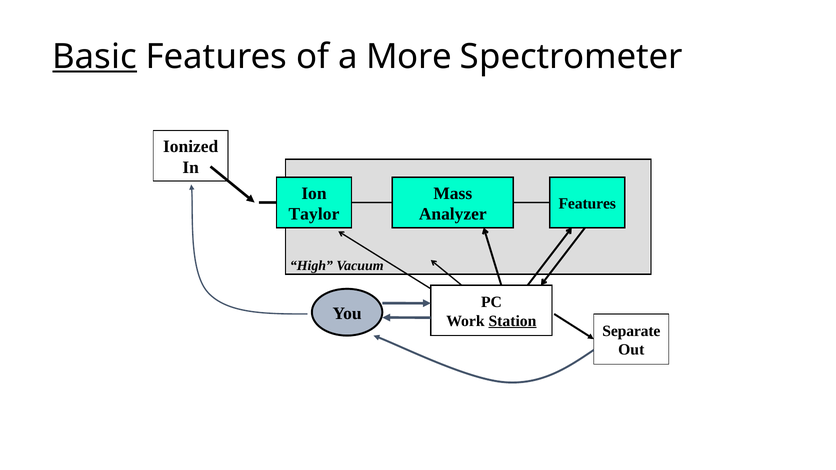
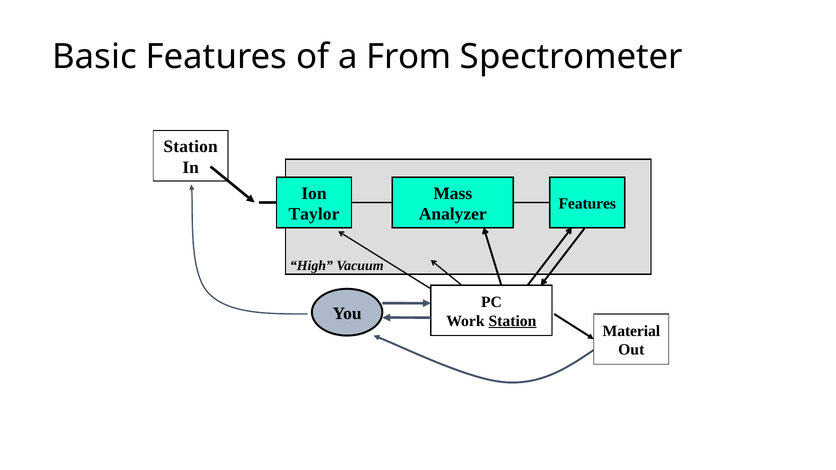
Basic underline: present -> none
More: More -> From
Ionized at (191, 147): Ionized -> Station
Separate: Separate -> Material
